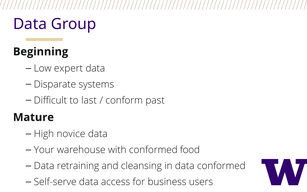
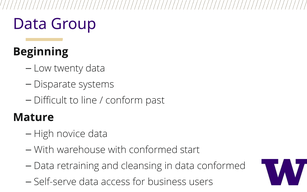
expert: expert -> twenty
last: last -> line
Your at (44, 150): Your -> With
food: food -> start
